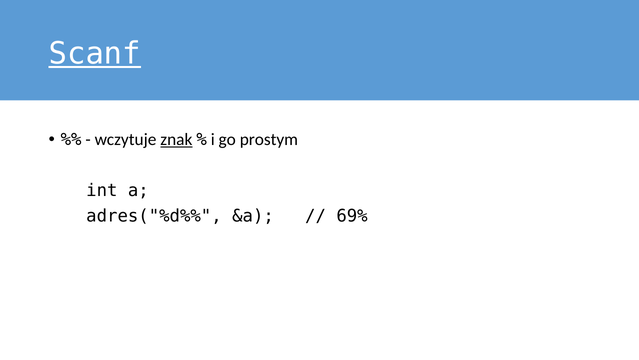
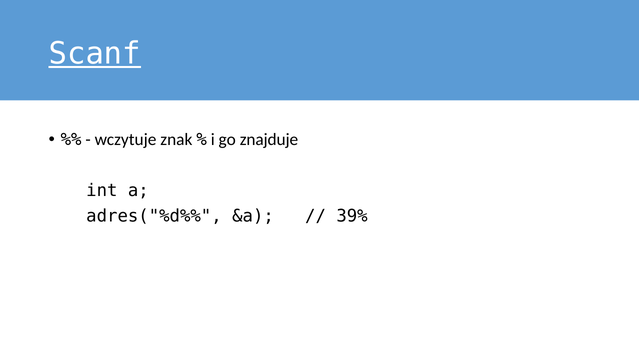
znak underline: present -> none
prostym: prostym -> znajduje
69%: 69% -> 39%
